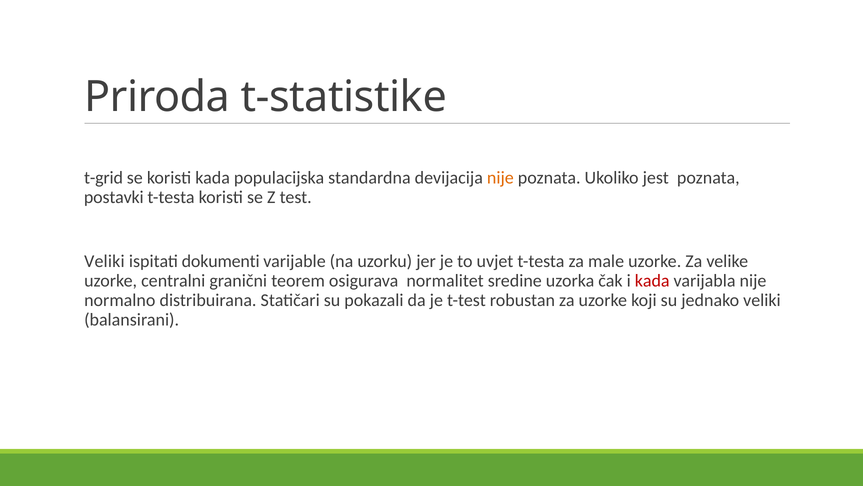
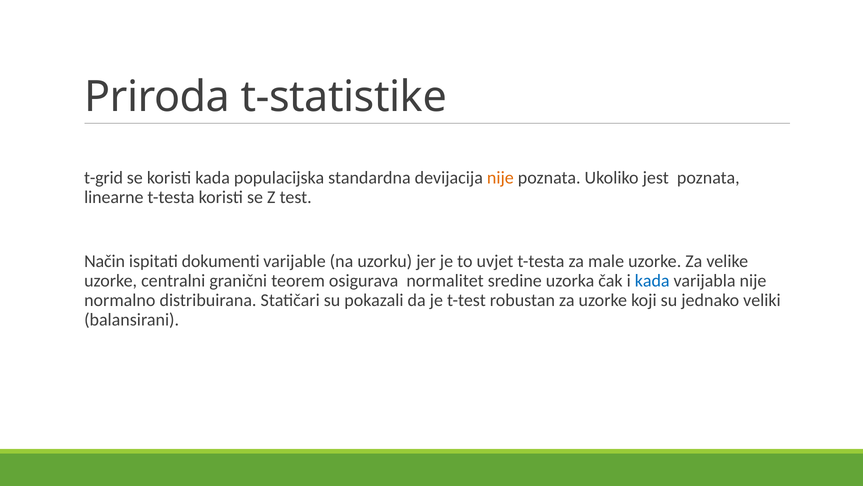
postavki: postavki -> linearne
Veliki at (104, 261): Veliki -> Način
kada at (652, 281) colour: red -> blue
